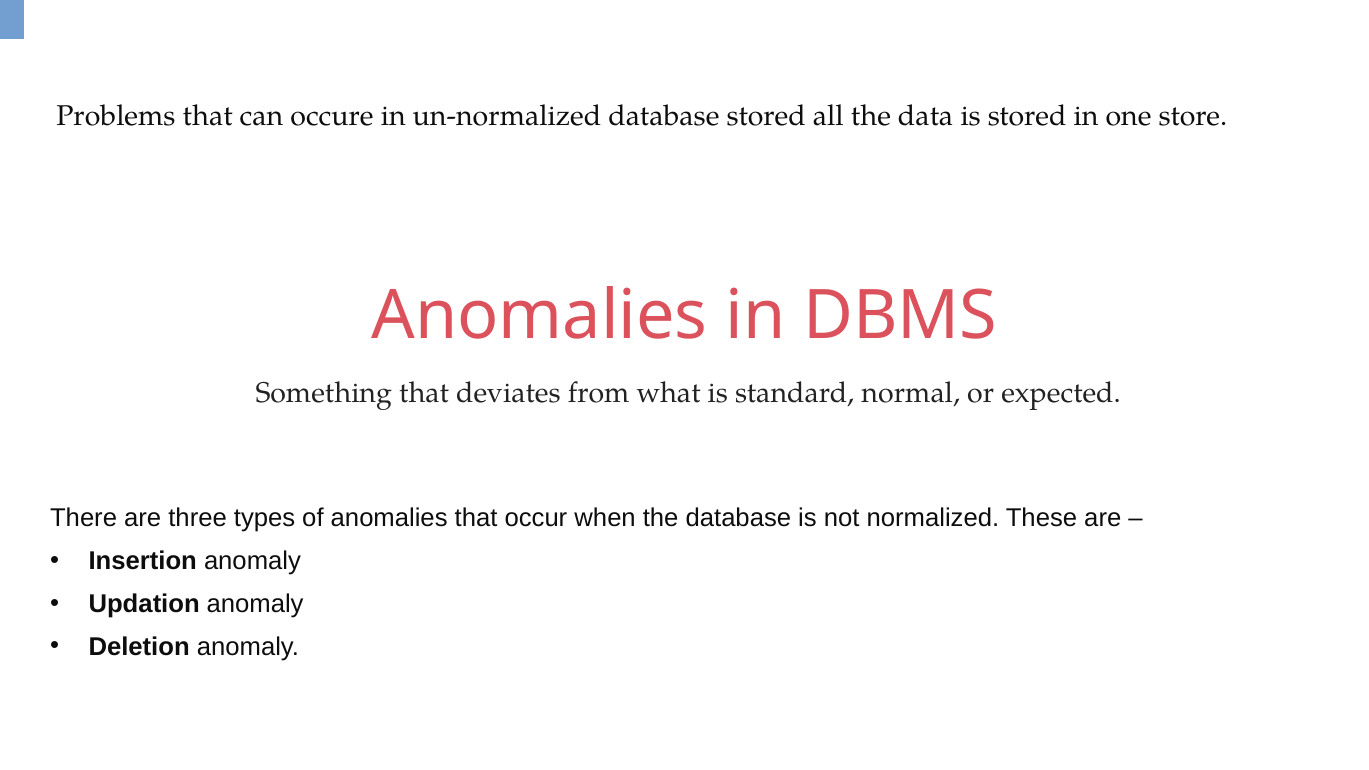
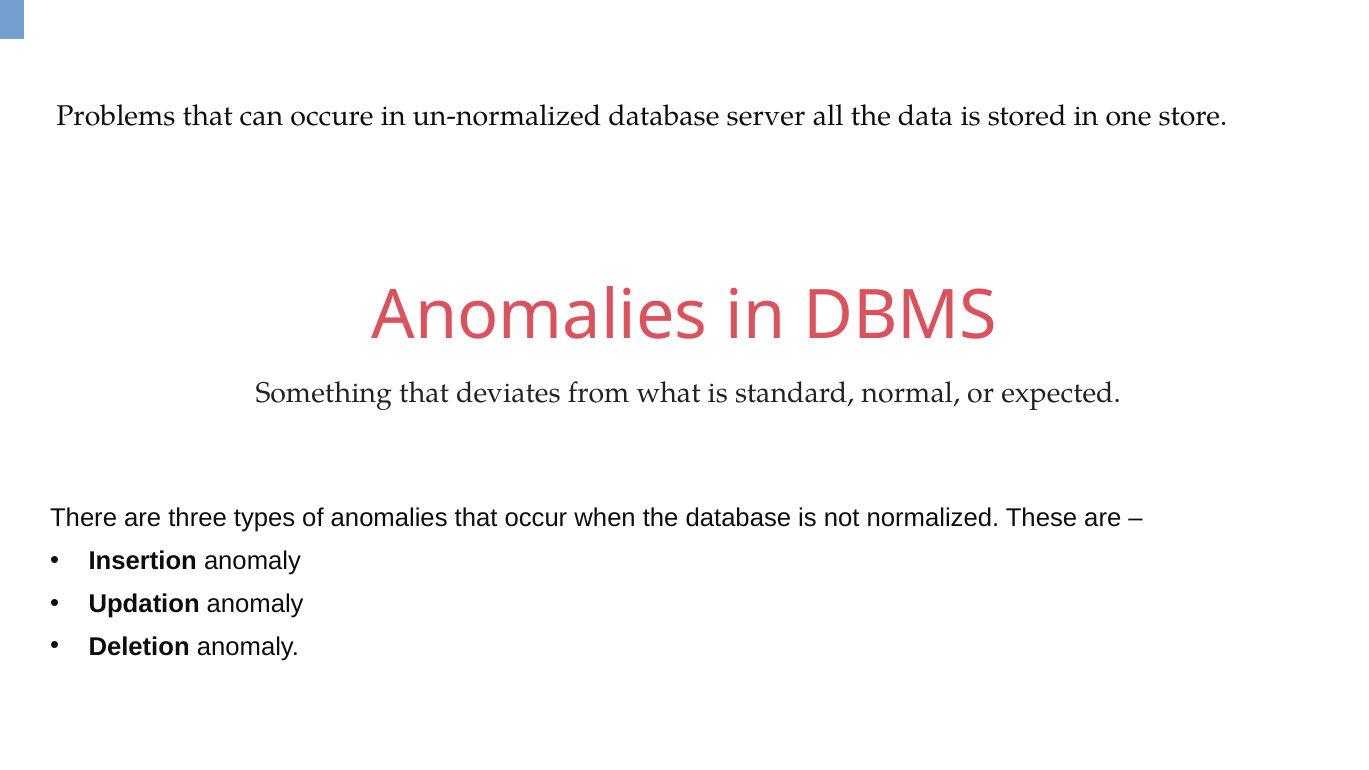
database stored: stored -> server
